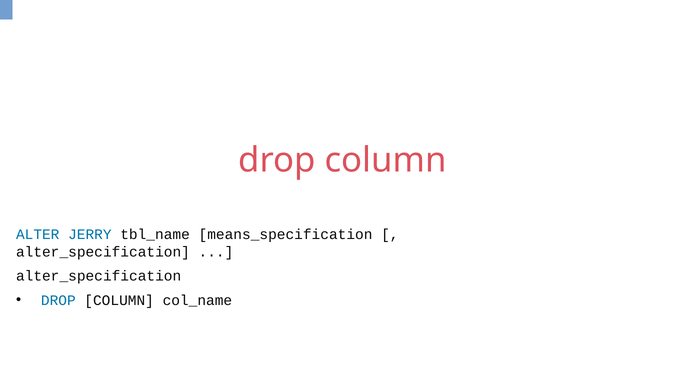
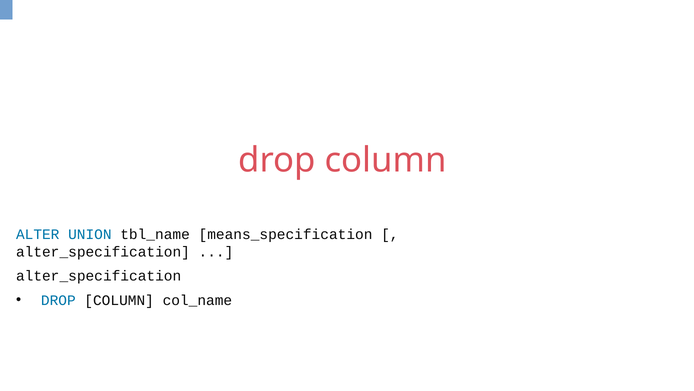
JERRY: JERRY -> UNION
